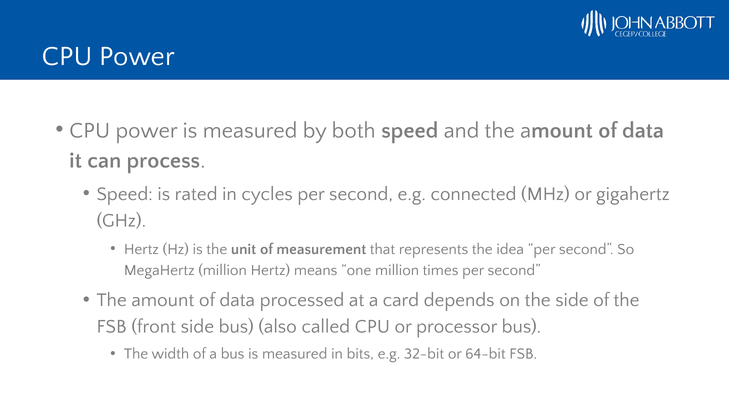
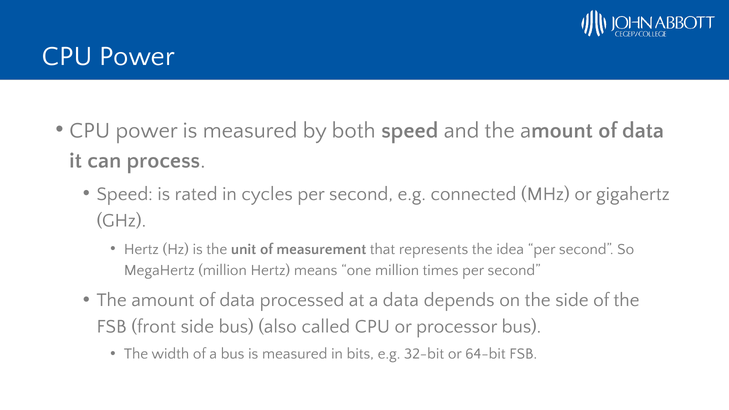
a card: card -> data
